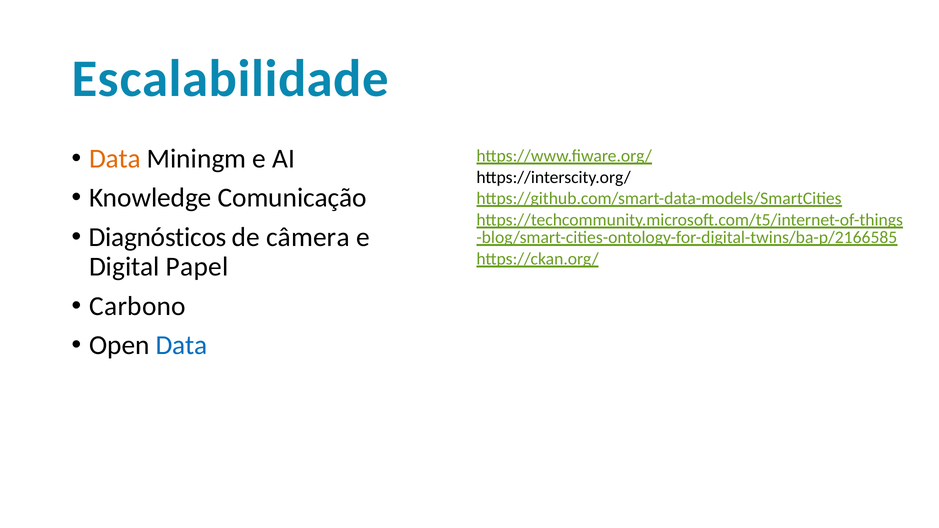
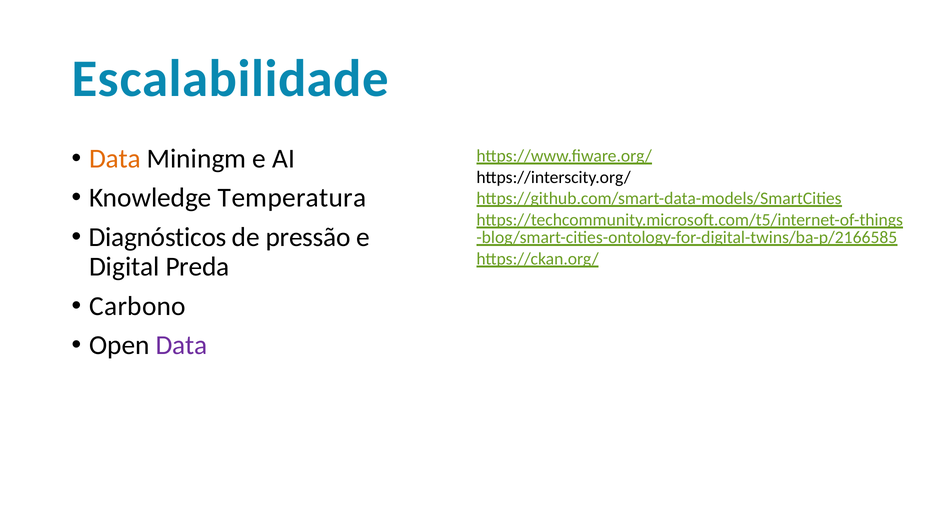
Comunicação: Comunicação -> Temperatura
câmera: câmera -> pressão
Papel: Papel -> Preda
Data at (182, 345) colour: blue -> purple
